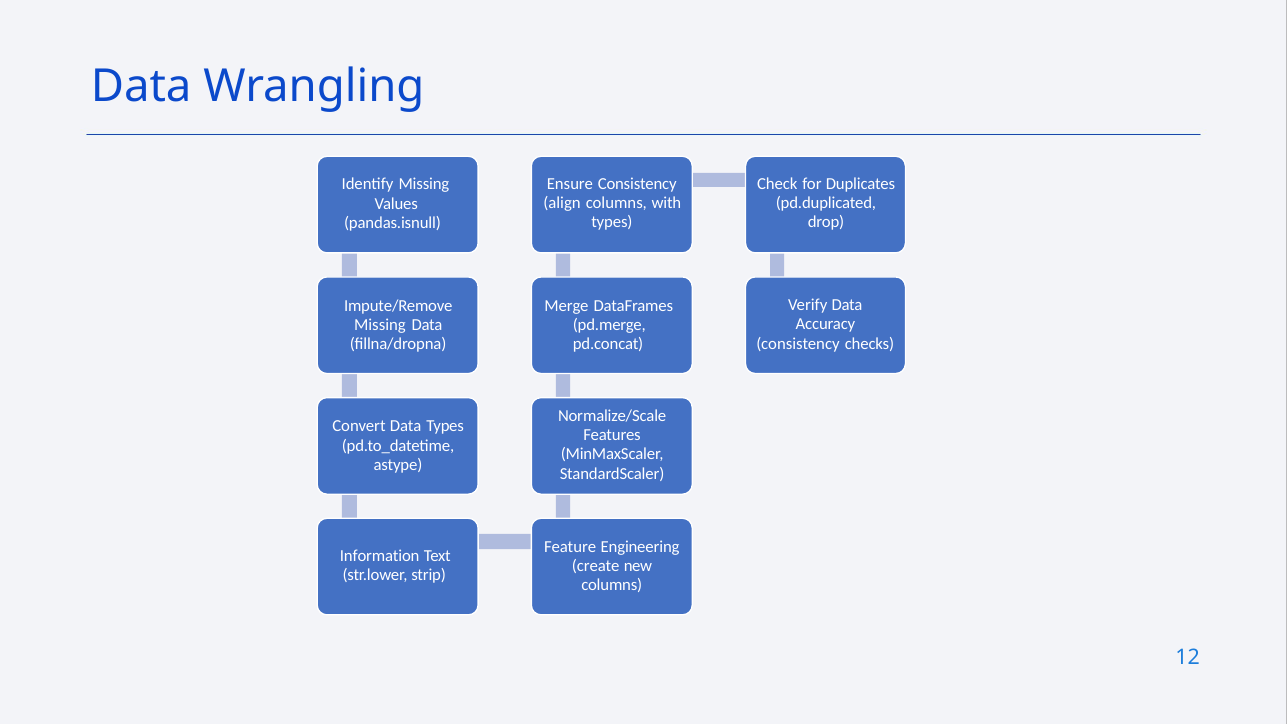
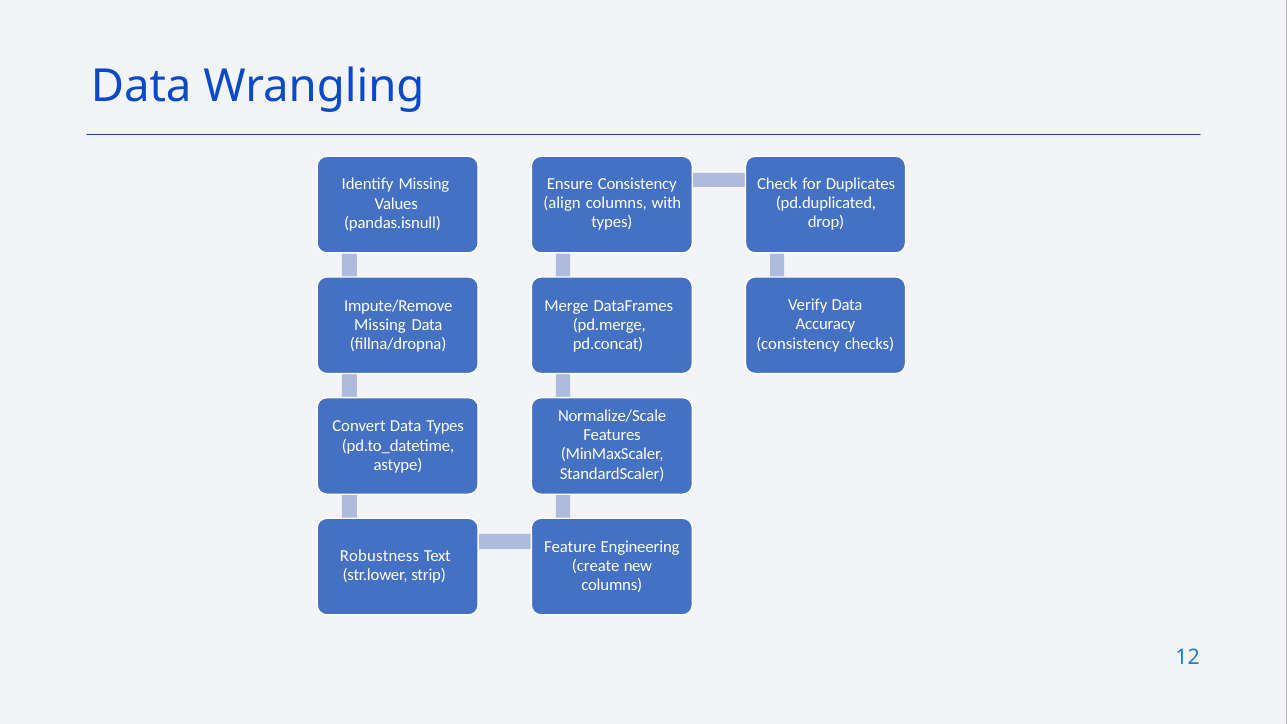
Information: Information -> Robustness
